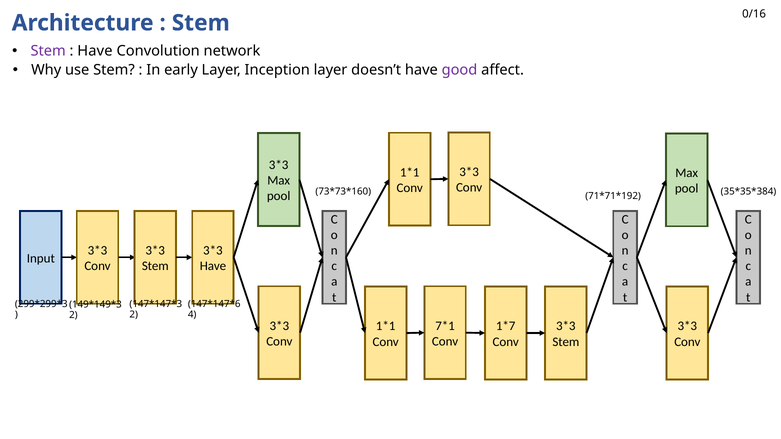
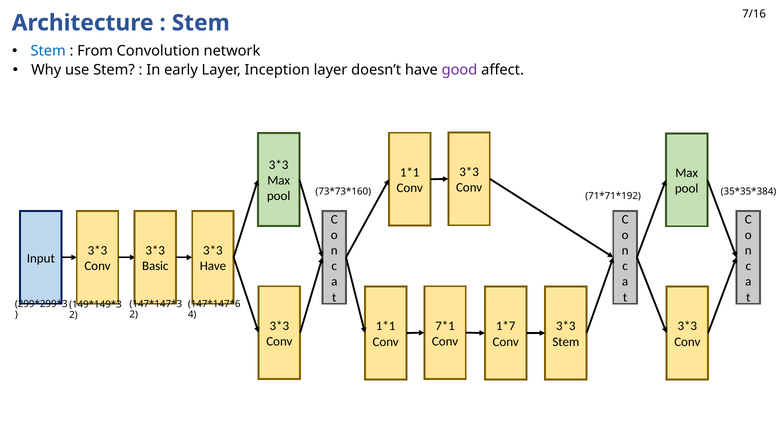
0/16: 0/16 -> 7/16
Stem at (48, 51) colour: purple -> blue
Have at (95, 51): Have -> From
Stem at (155, 266): Stem -> Basic
